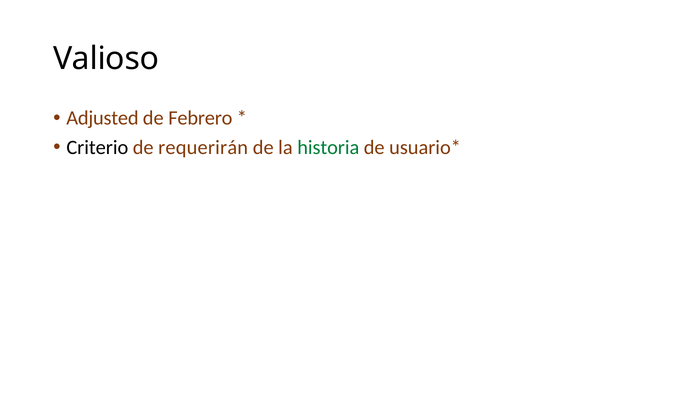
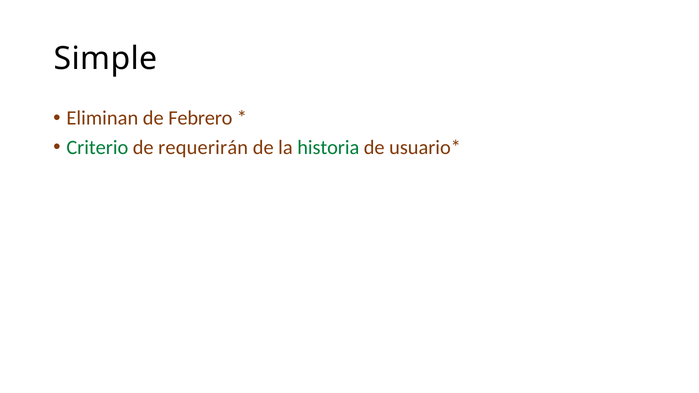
Valioso: Valioso -> Simple
Adjusted: Adjusted -> Eliminan
Criterio colour: black -> green
